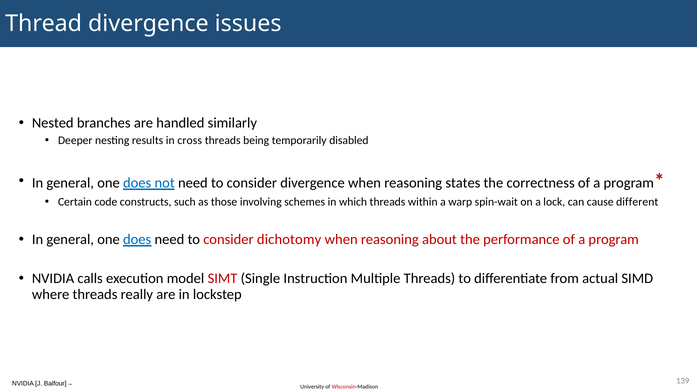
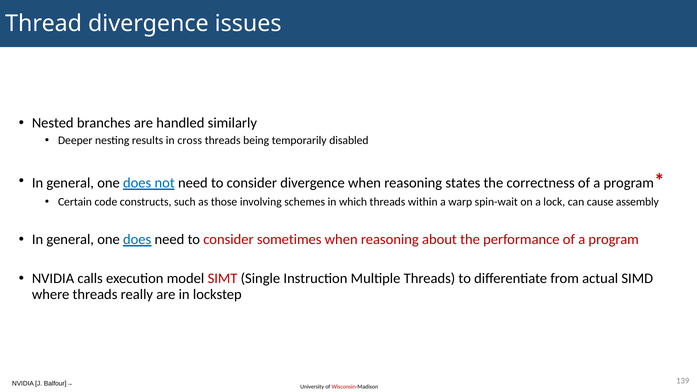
different: different -> assembly
dichotomy: dichotomy -> sometimes
